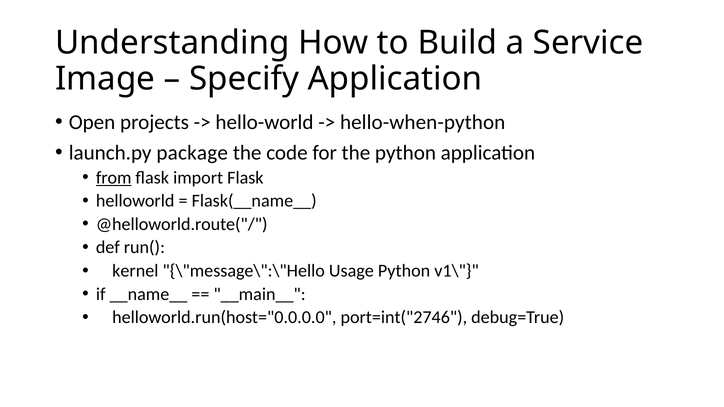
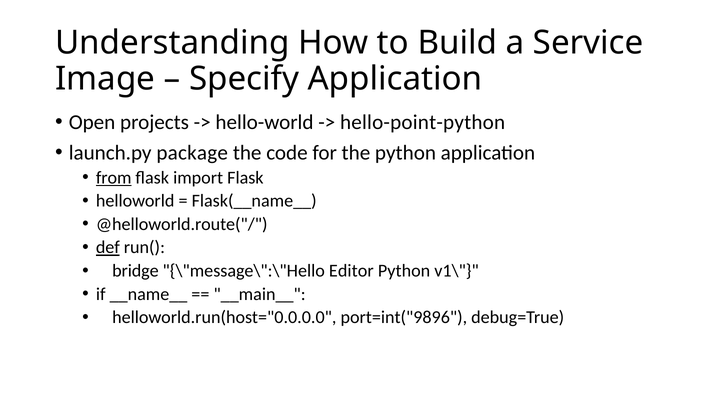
hello-when-python: hello-when-python -> hello-point-python
def underline: none -> present
kernel: kernel -> bridge
Usage: Usage -> Editor
port=int("2746: port=int("2746 -> port=int("9896
